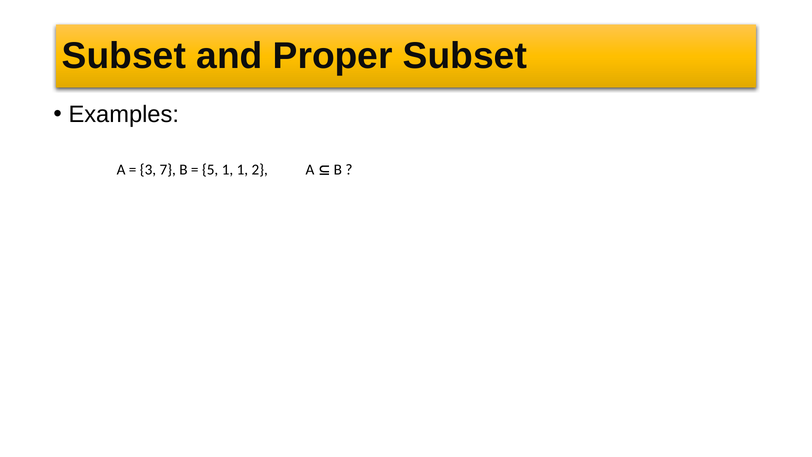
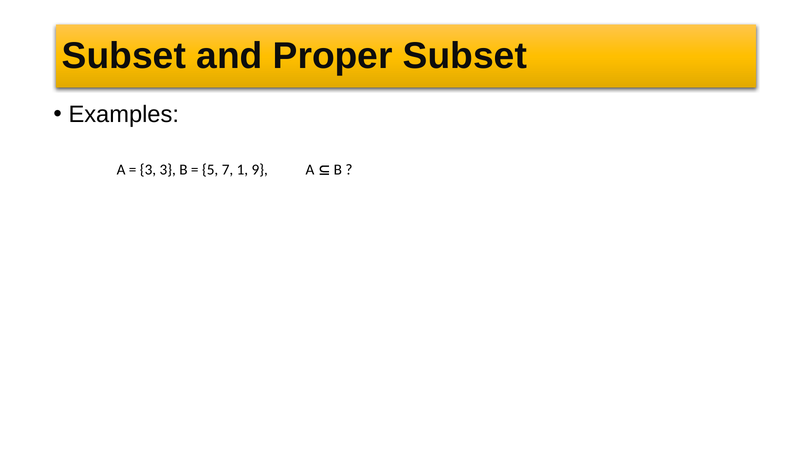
3 7: 7 -> 3
5 1: 1 -> 7
2: 2 -> 9
